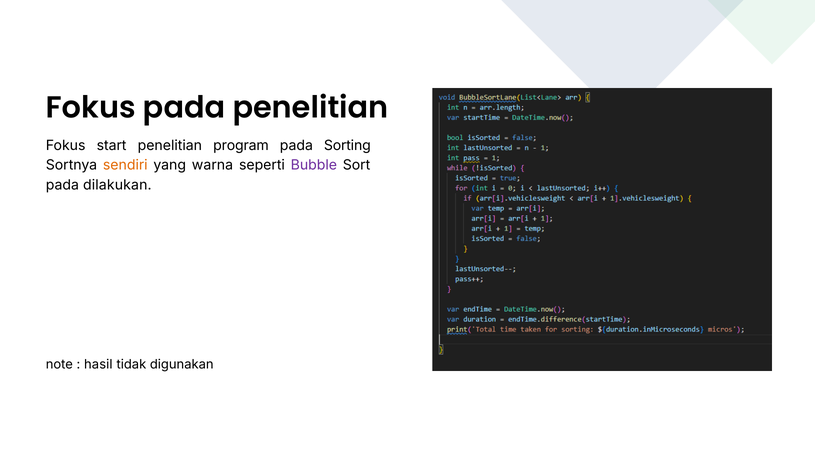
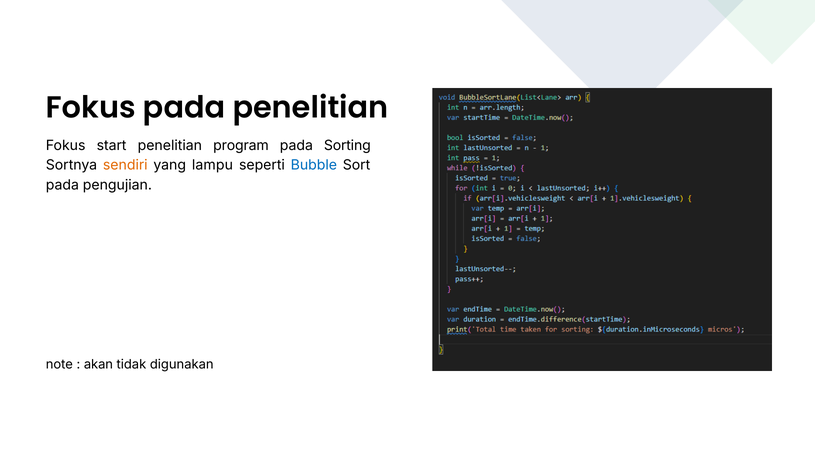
warna: warna -> lampu
Bubble colour: purple -> blue
dilakukan: dilakukan -> pengujian
hasil: hasil -> akan
